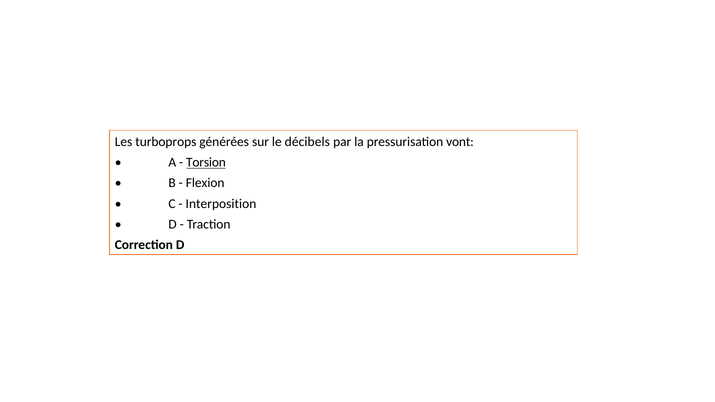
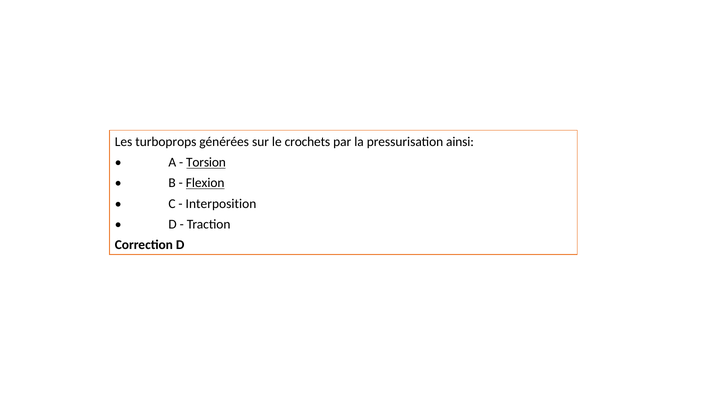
décibels: décibels -> crochets
vont: vont -> ainsi
Flexion underline: none -> present
